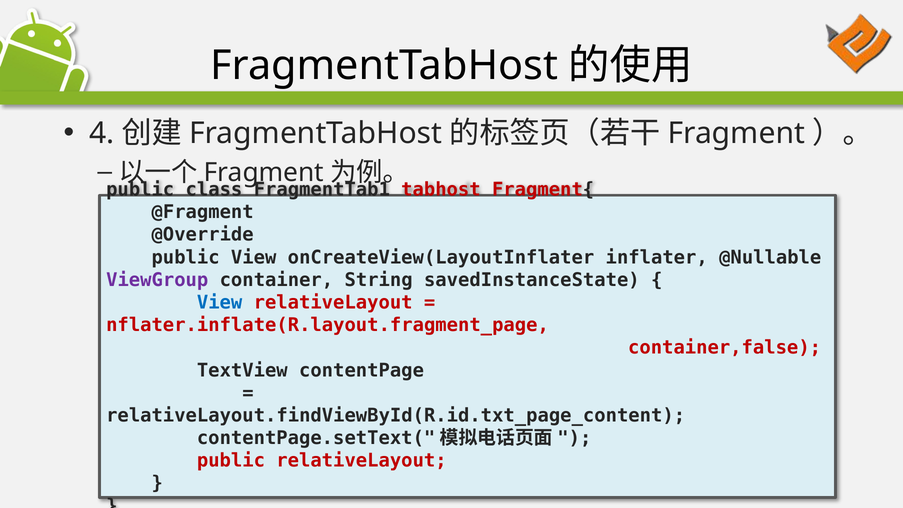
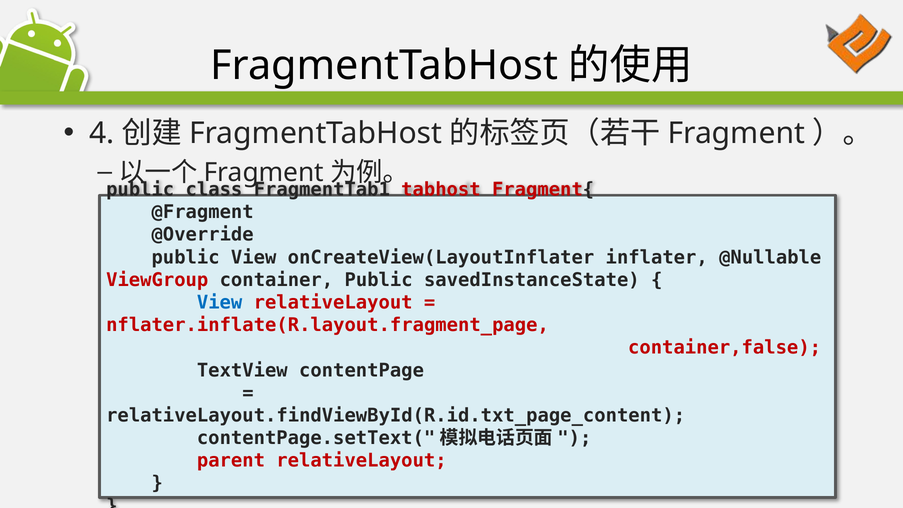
ViewGroup colour: purple -> red
container String: String -> Public
public at (231, 461): public -> parent
